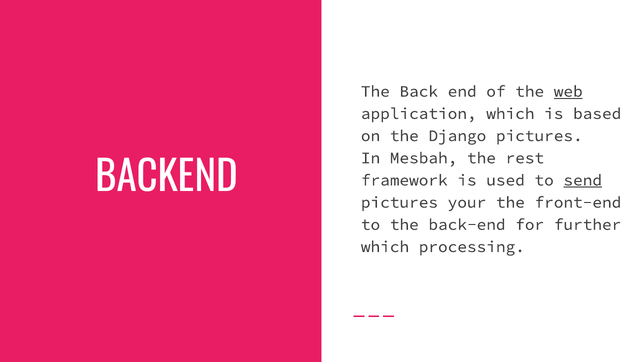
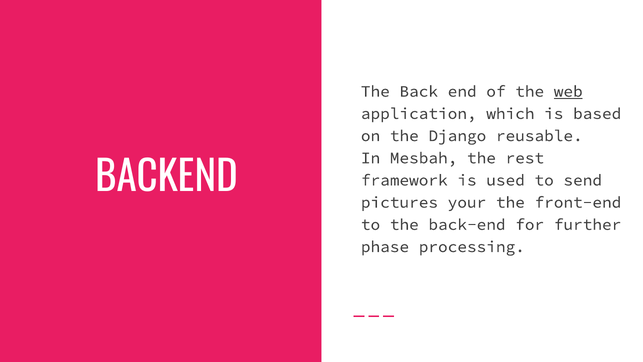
Django pictures: pictures -> reusable
send underline: present -> none
which at (385, 247): which -> phase
